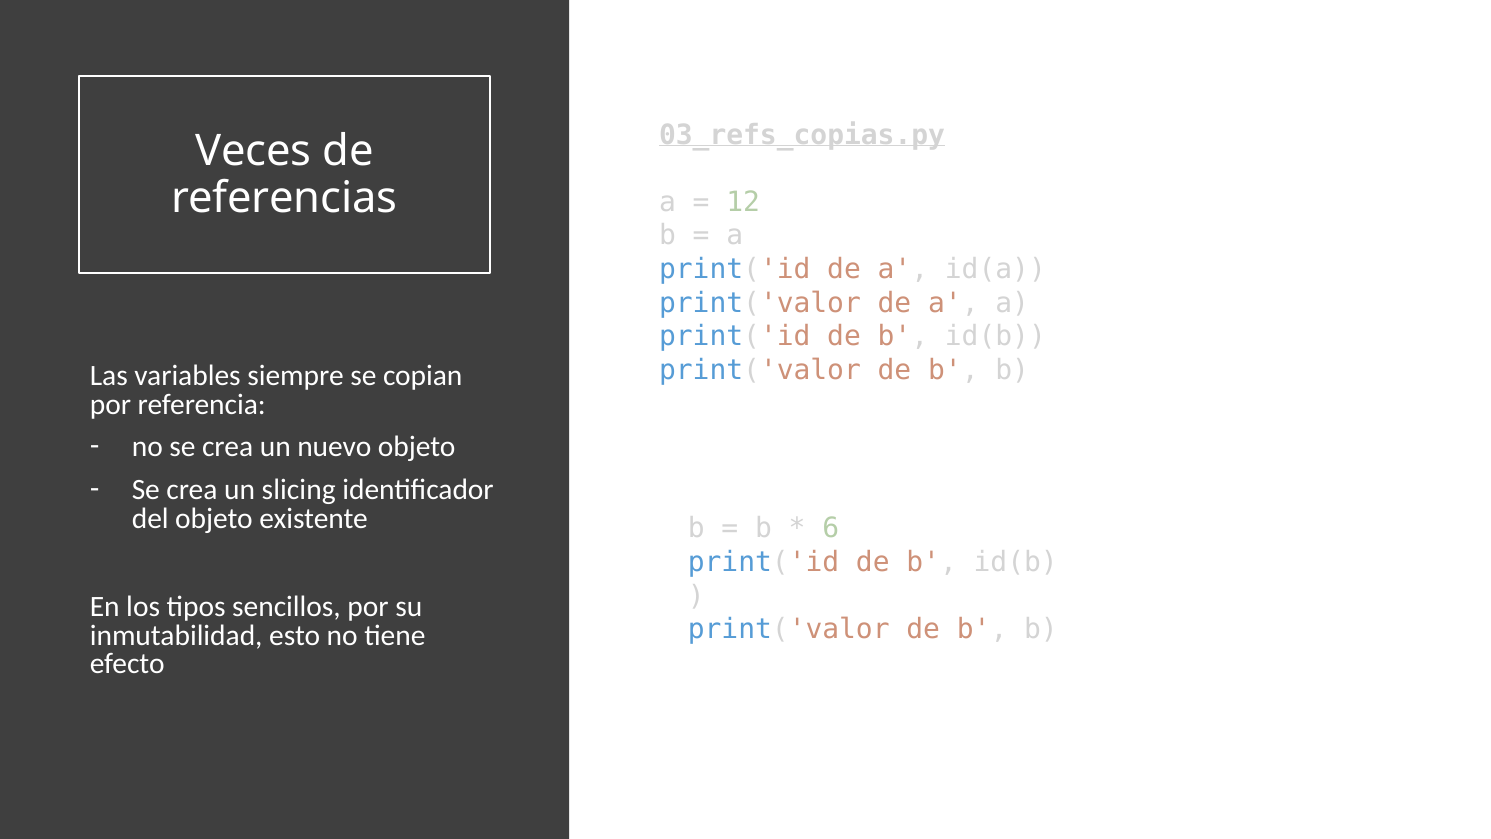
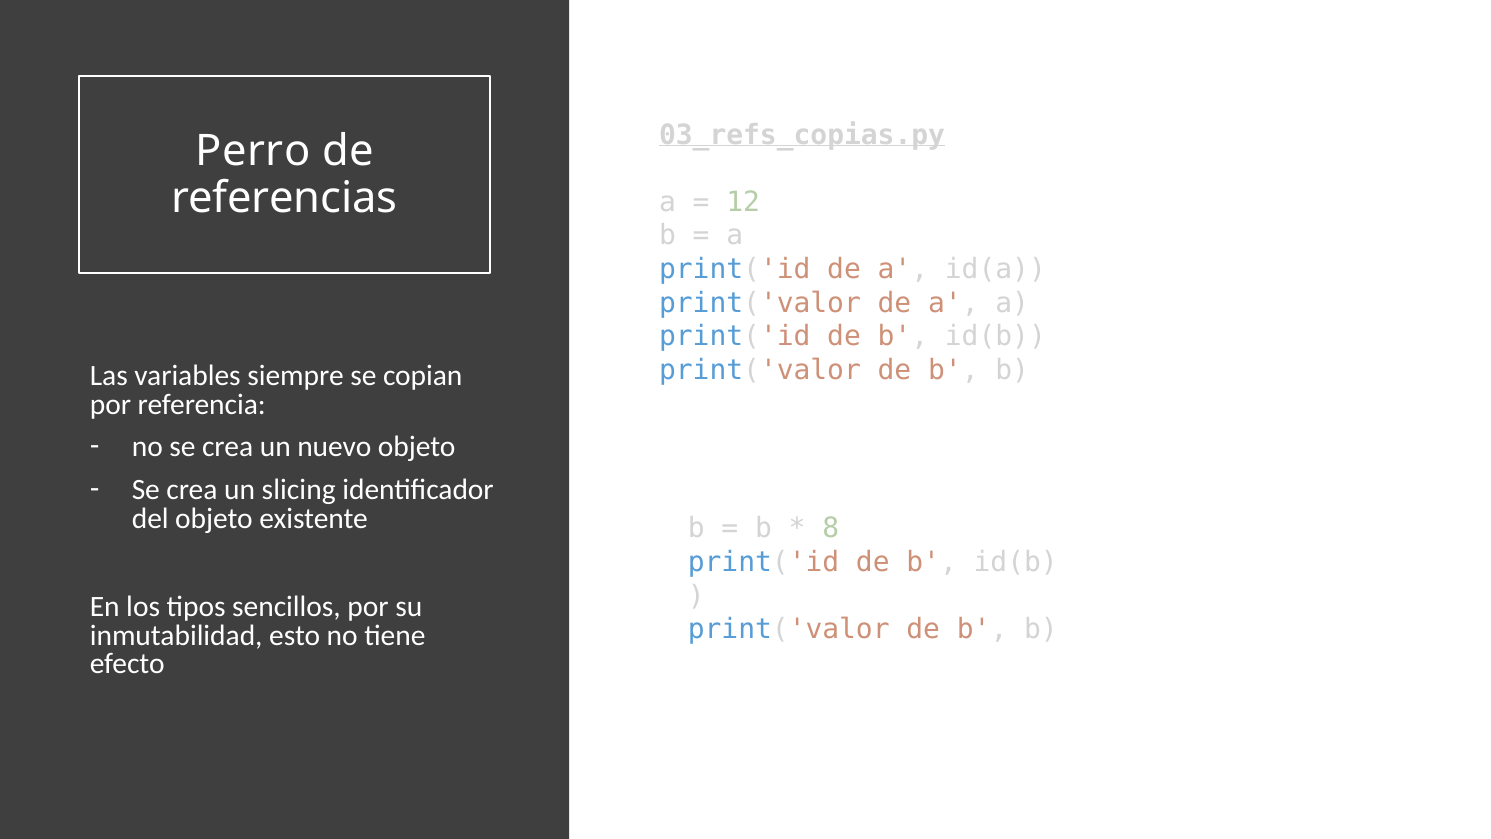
Veces: Veces -> Perro
6: 6 -> 8
